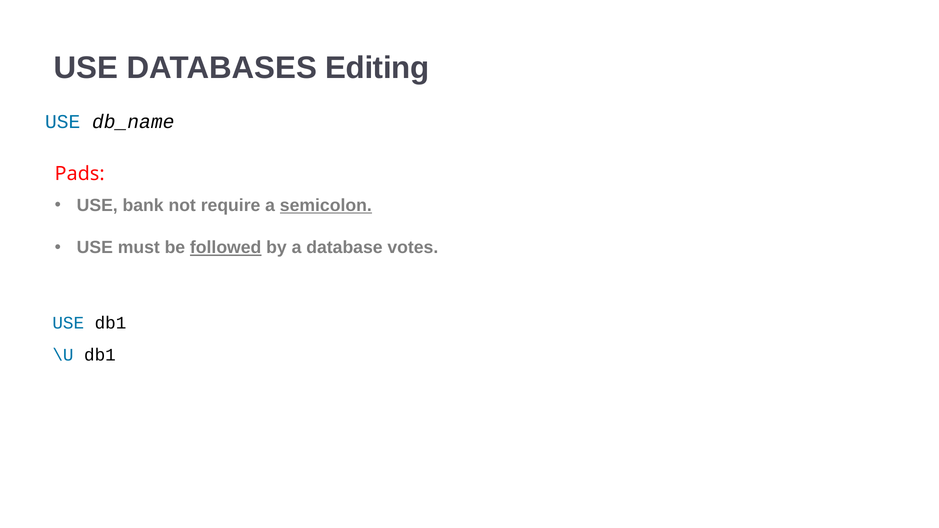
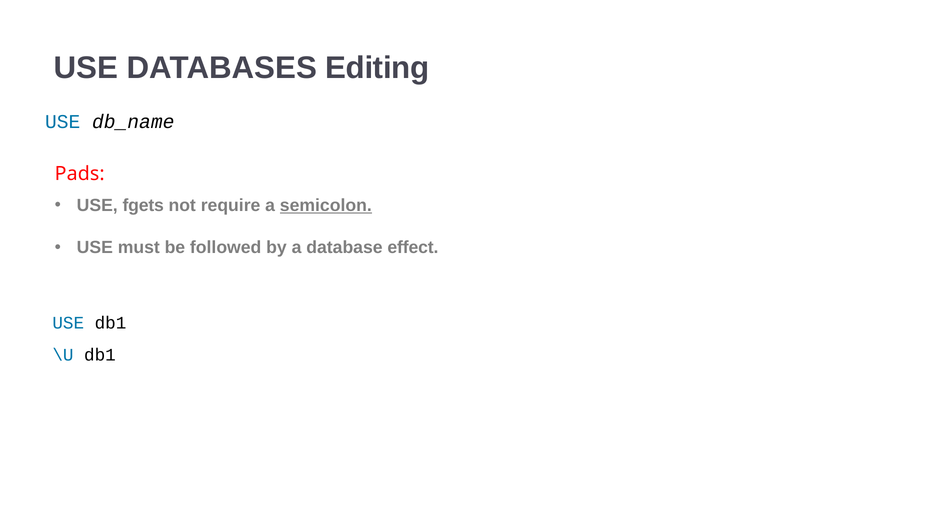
bank: bank -> fgets
followed underline: present -> none
votes: votes -> effect
